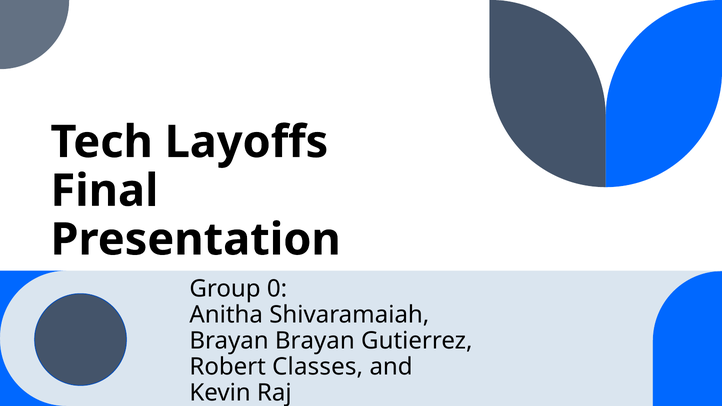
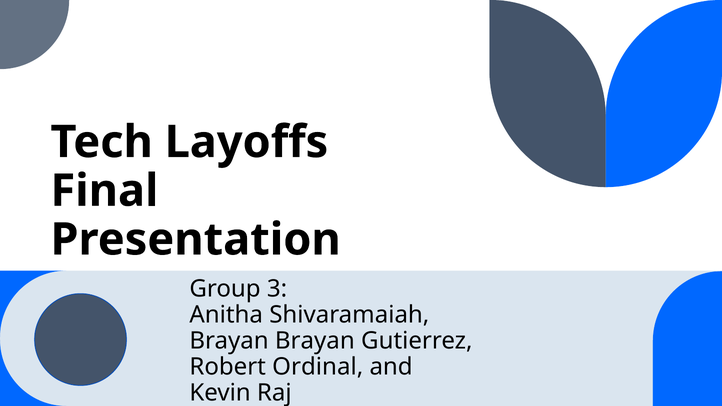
0: 0 -> 3
Classes: Classes -> Ordinal
